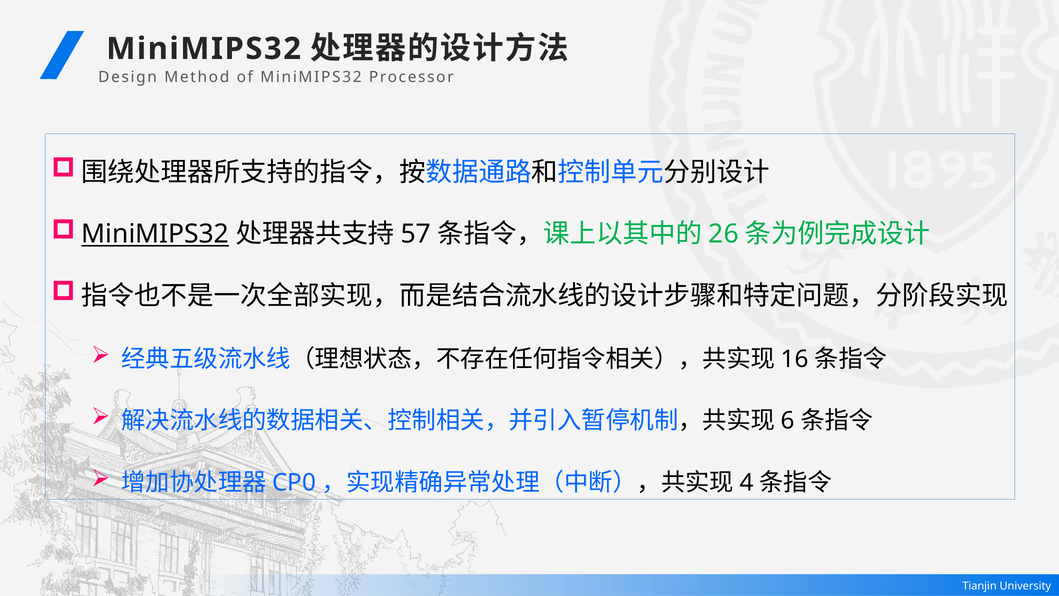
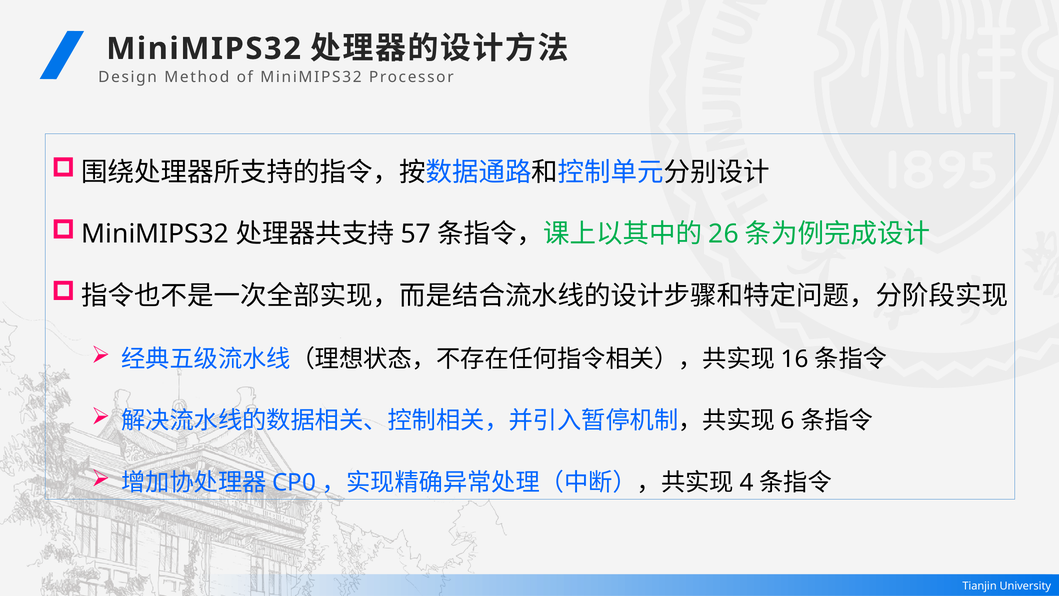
MiniMIPS32 at (155, 234) underline: present -> none
